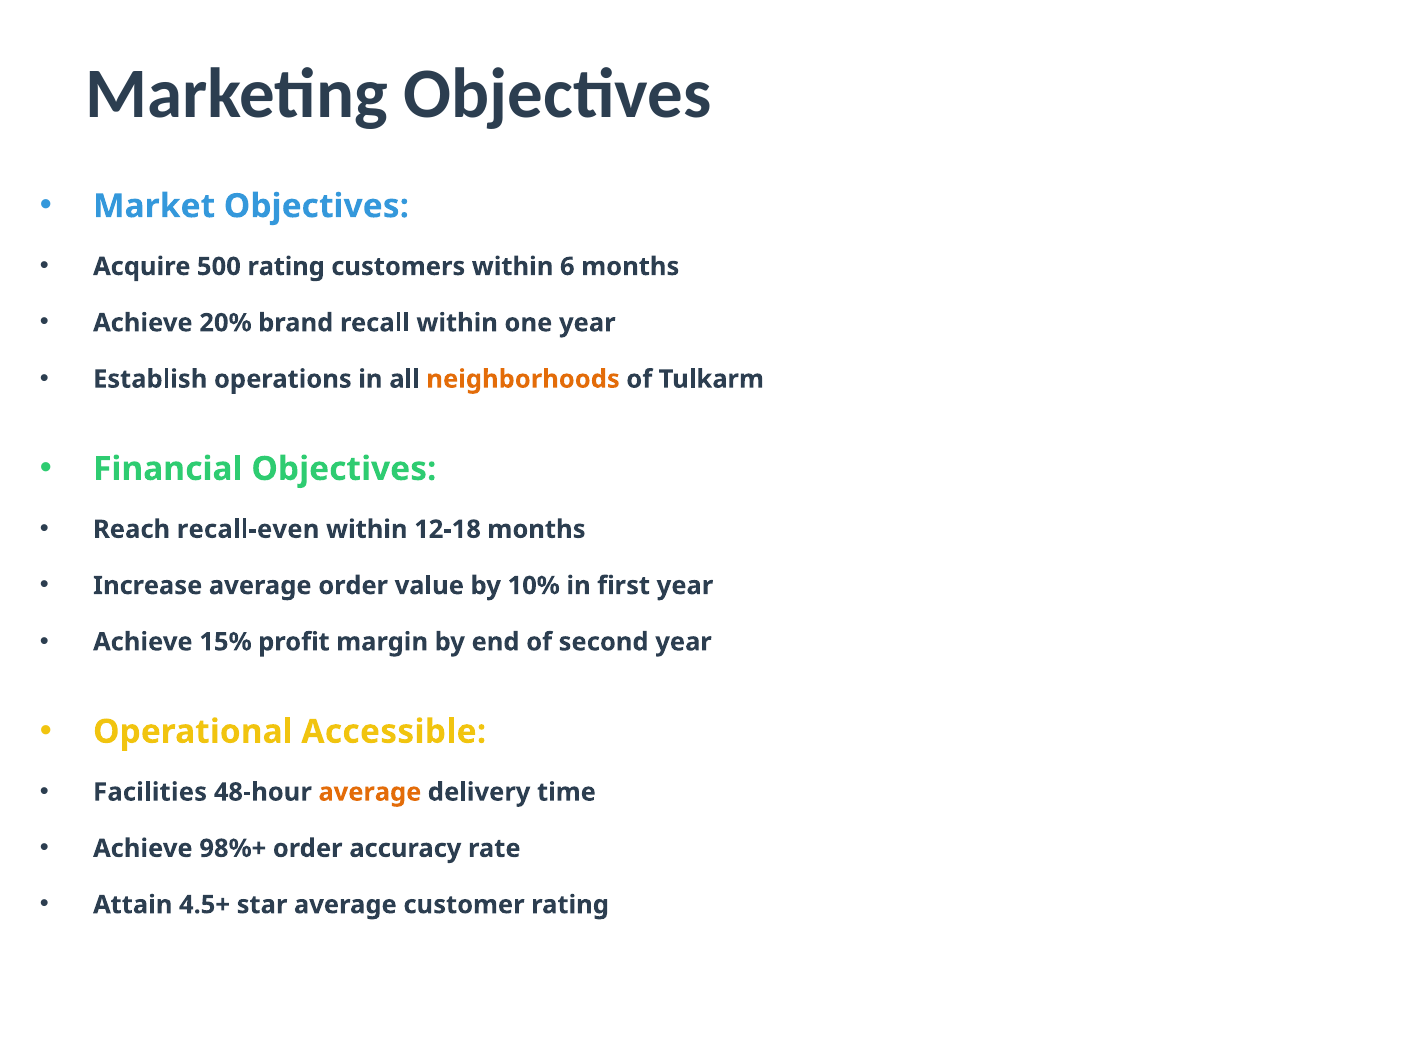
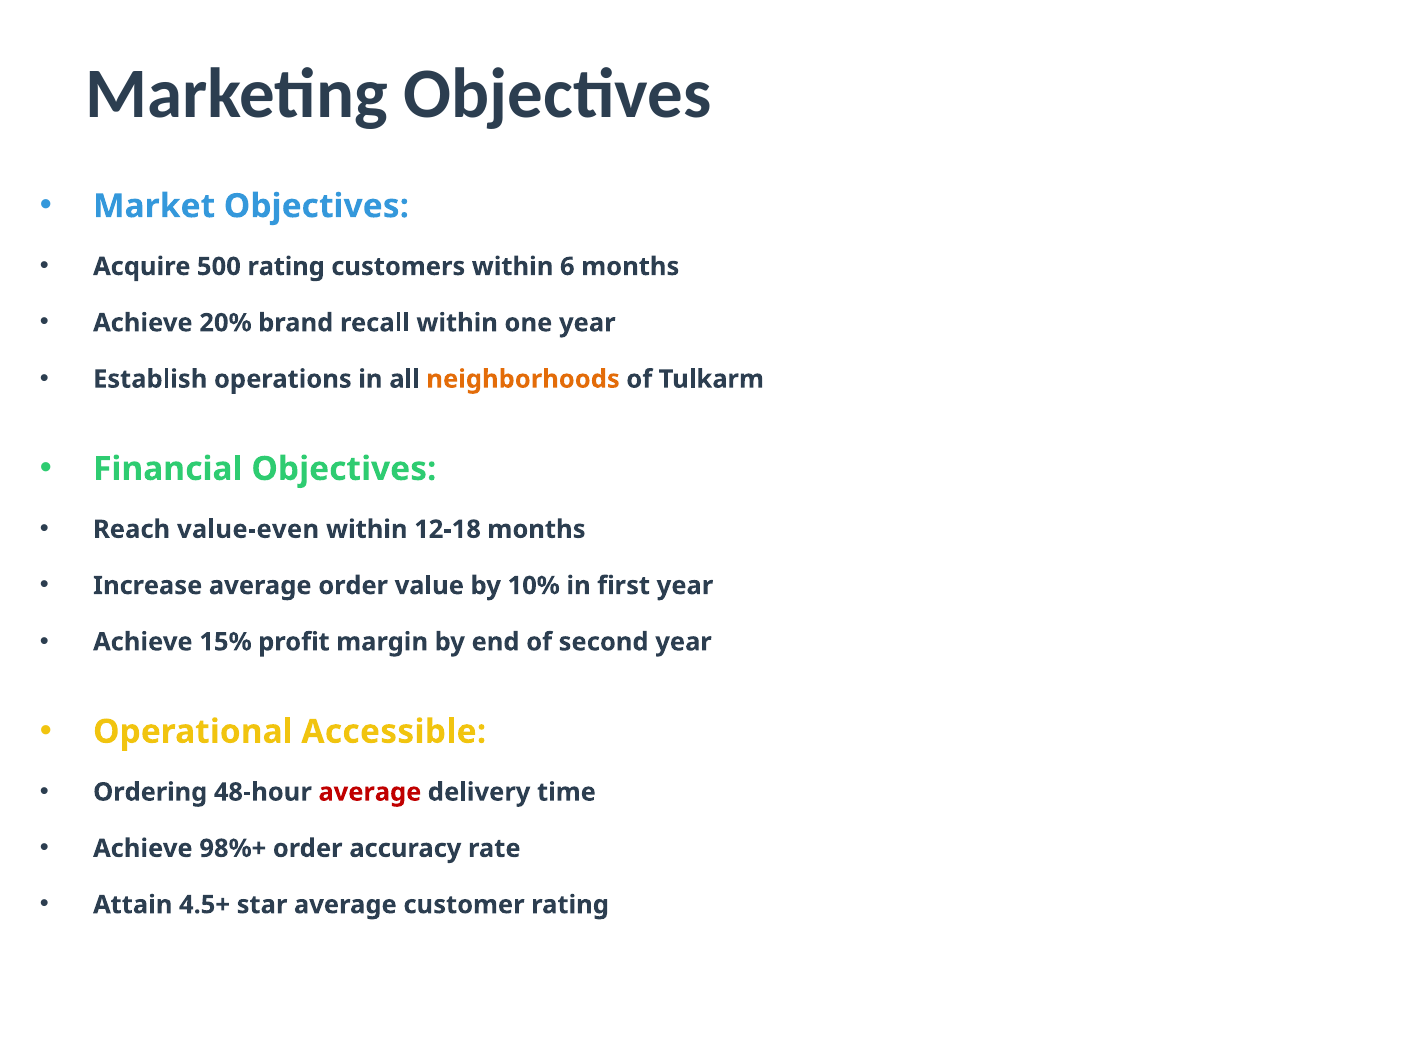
recall-even: recall-even -> value-even
Facilities: Facilities -> Ordering
average at (370, 792) colour: orange -> red
